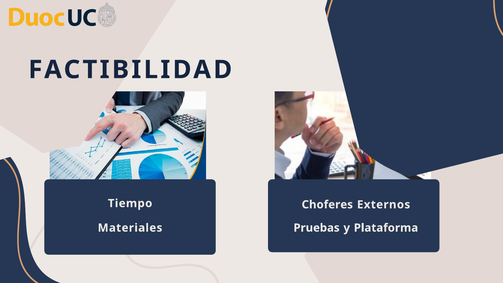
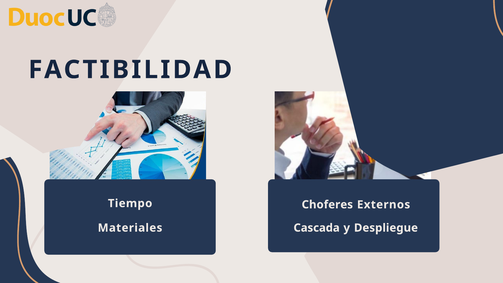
Pruebas: Pruebas -> Cascada
Plataforma: Plataforma -> Despliegue
